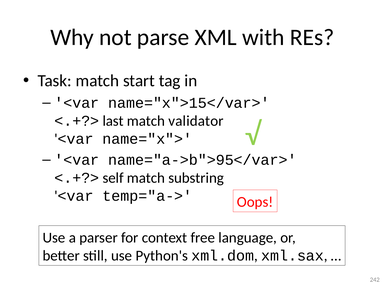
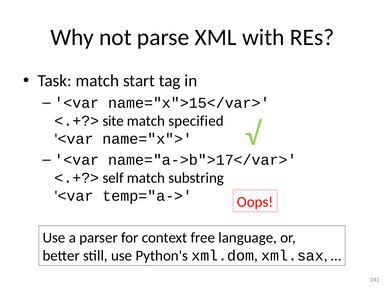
last: last -> site
validator: validator -> specified
name="a->b">95</var>: name="a->b">95</var> -> name="a->b">17</var>
